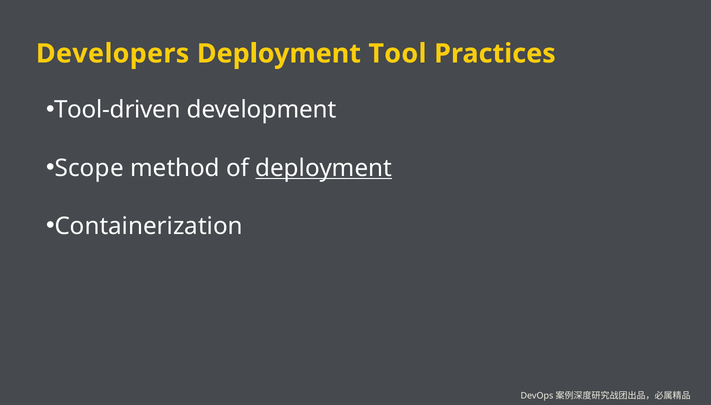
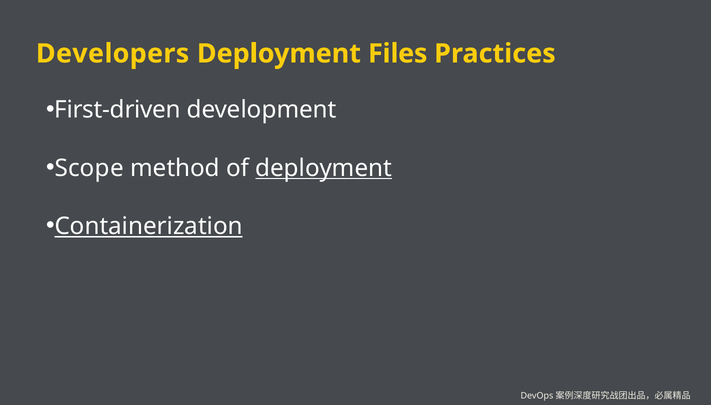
Tool: Tool -> Files
Tool-driven: Tool-driven -> First-driven
Containerization underline: none -> present
